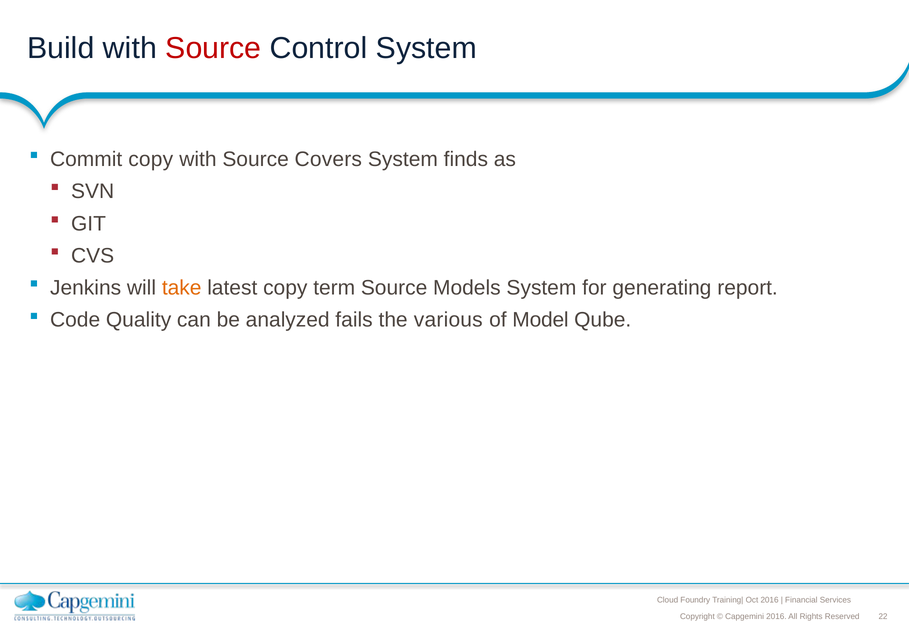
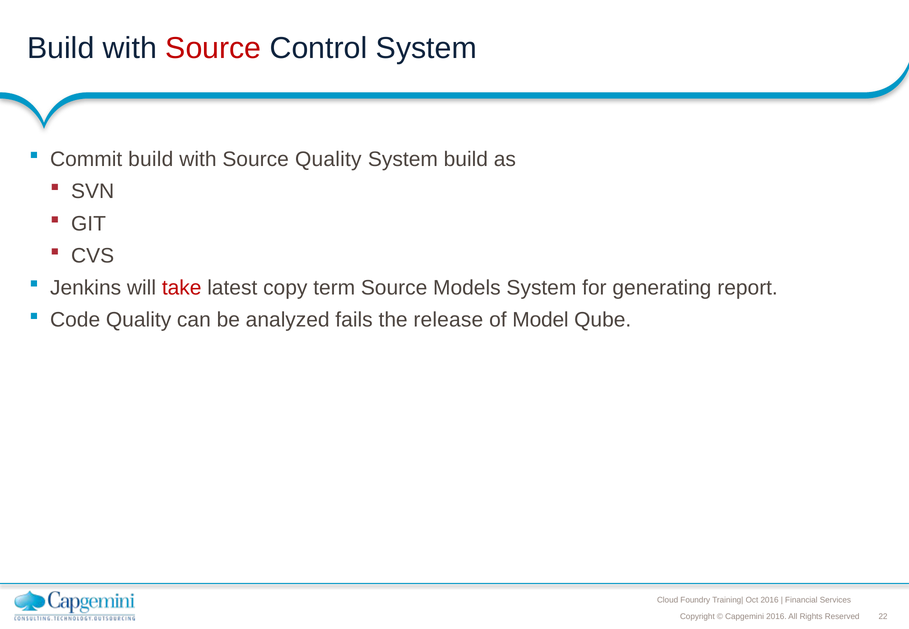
Commit copy: copy -> build
Source Covers: Covers -> Quality
System finds: finds -> build
take colour: orange -> red
various: various -> release
